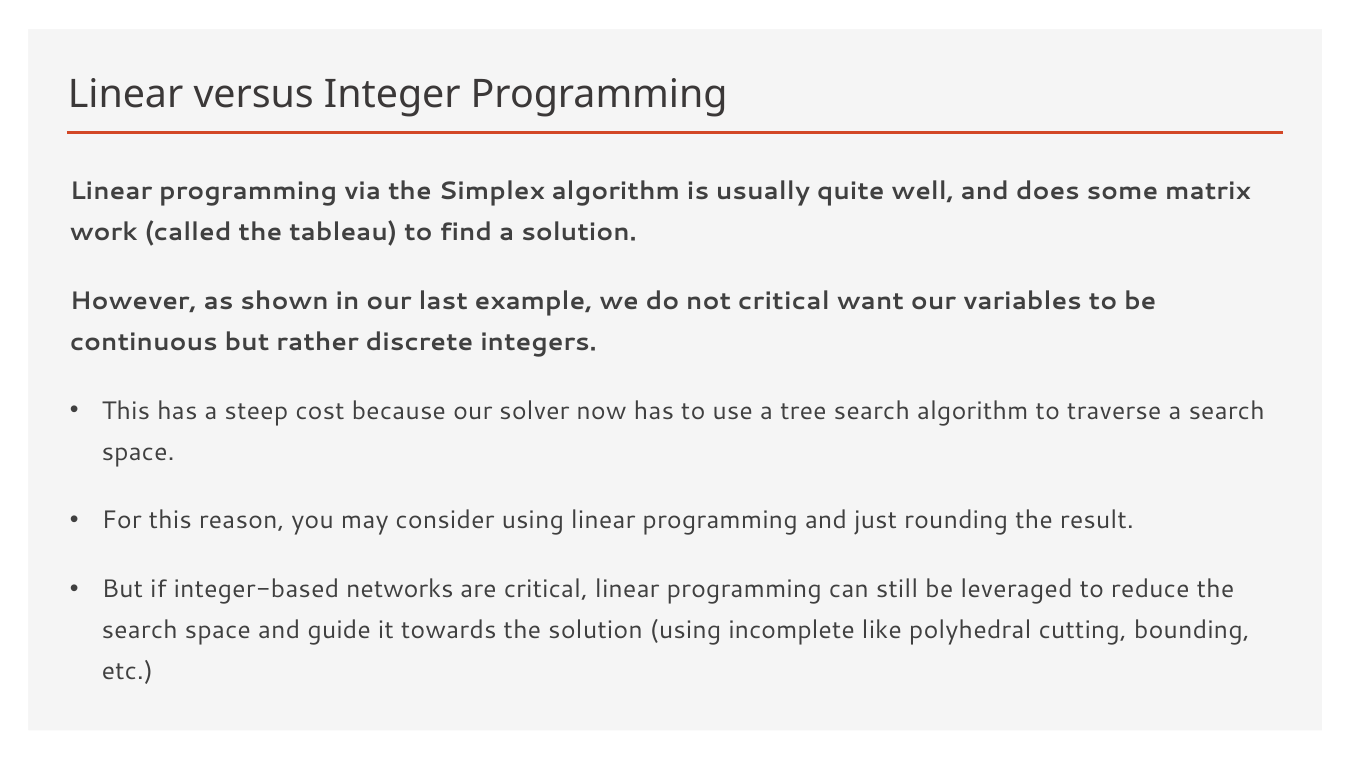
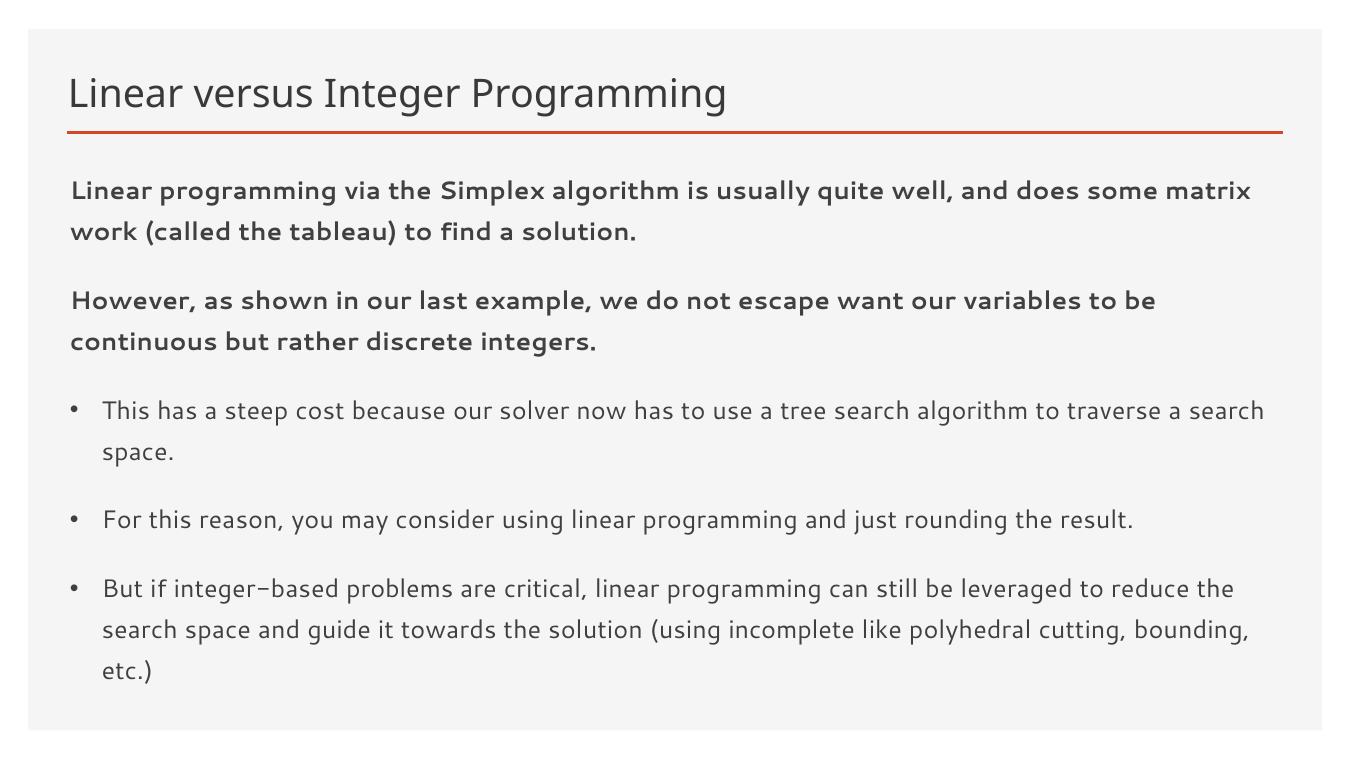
not critical: critical -> escape
networks: networks -> problems
